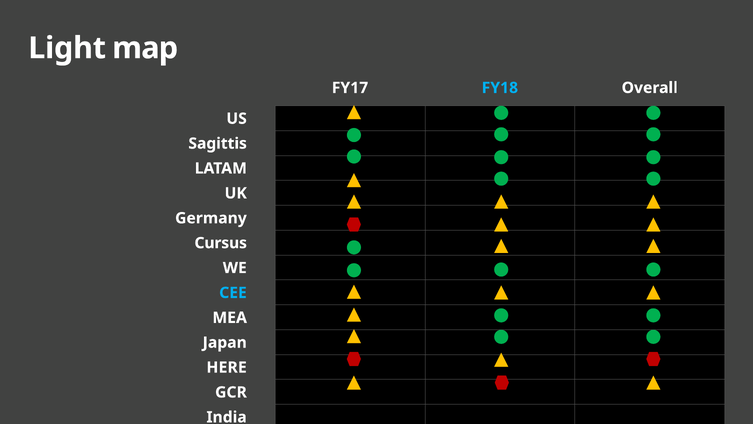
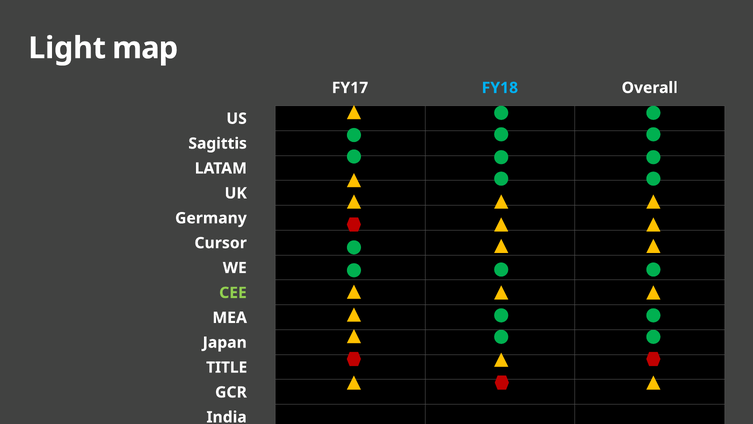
Cursus: Cursus -> Cursor
CEE colour: light blue -> light green
HERE: HERE -> TITLE
